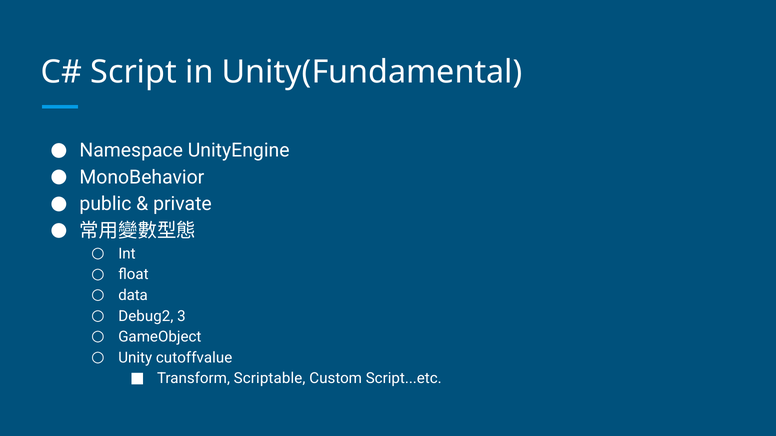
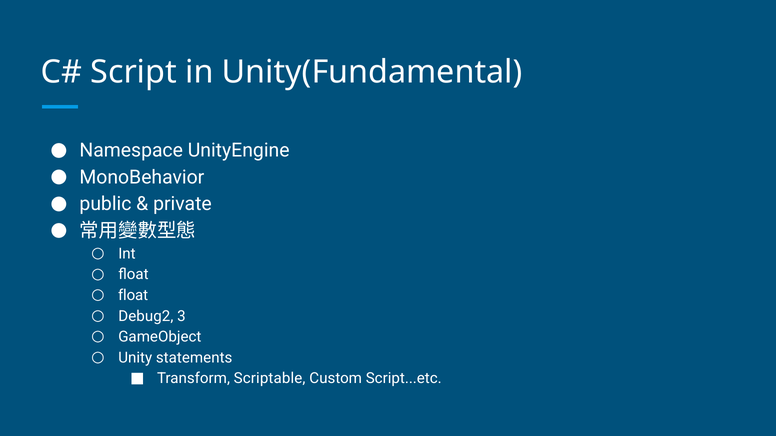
data at (133, 296): data -> float
cutoffvalue: cutoffvalue -> statements
